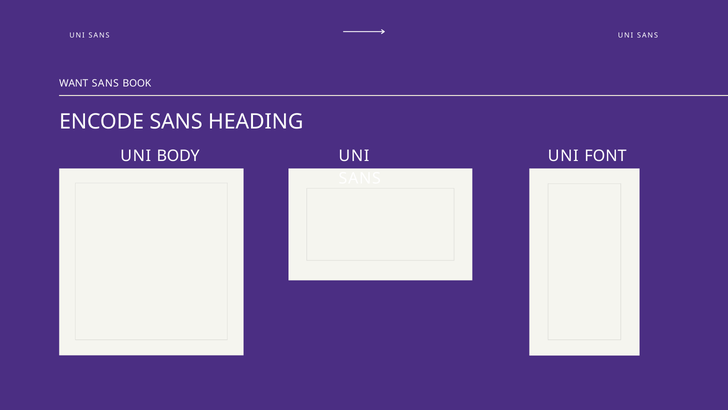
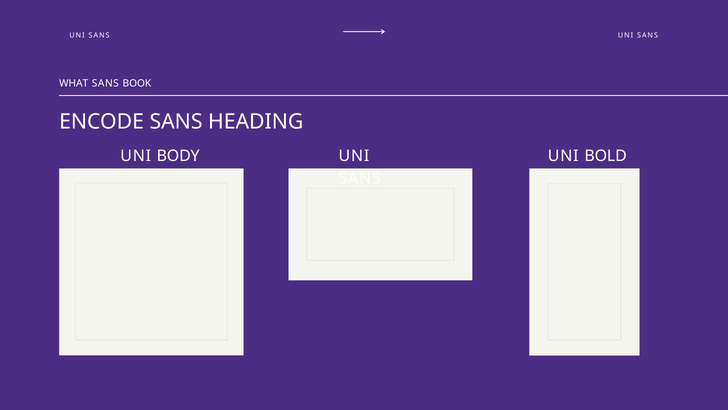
WANT: WANT -> WHAT
FONT: FONT -> BOLD
